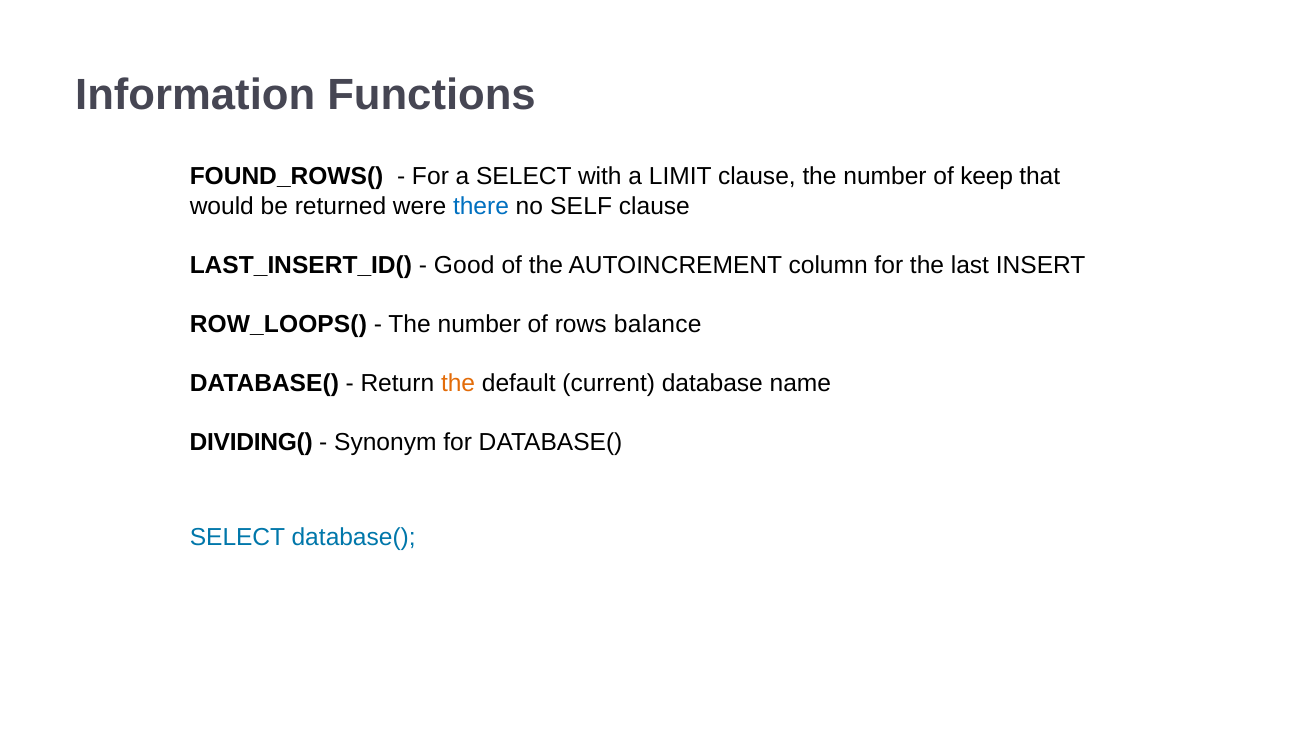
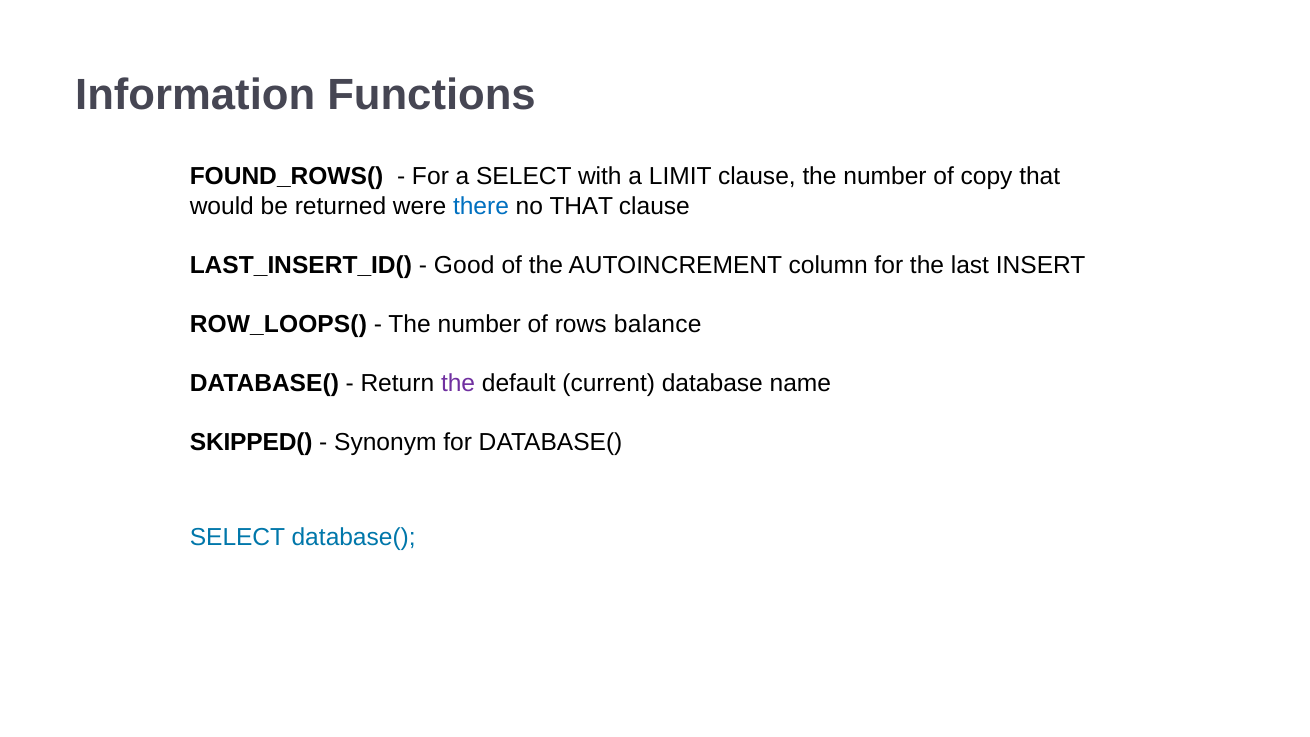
keep: keep -> copy
no SELF: SELF -> THAT
the at (458, 383) colour: orange -> purple
DIVIDING(: DIVIDING( -> SKIPPED(
